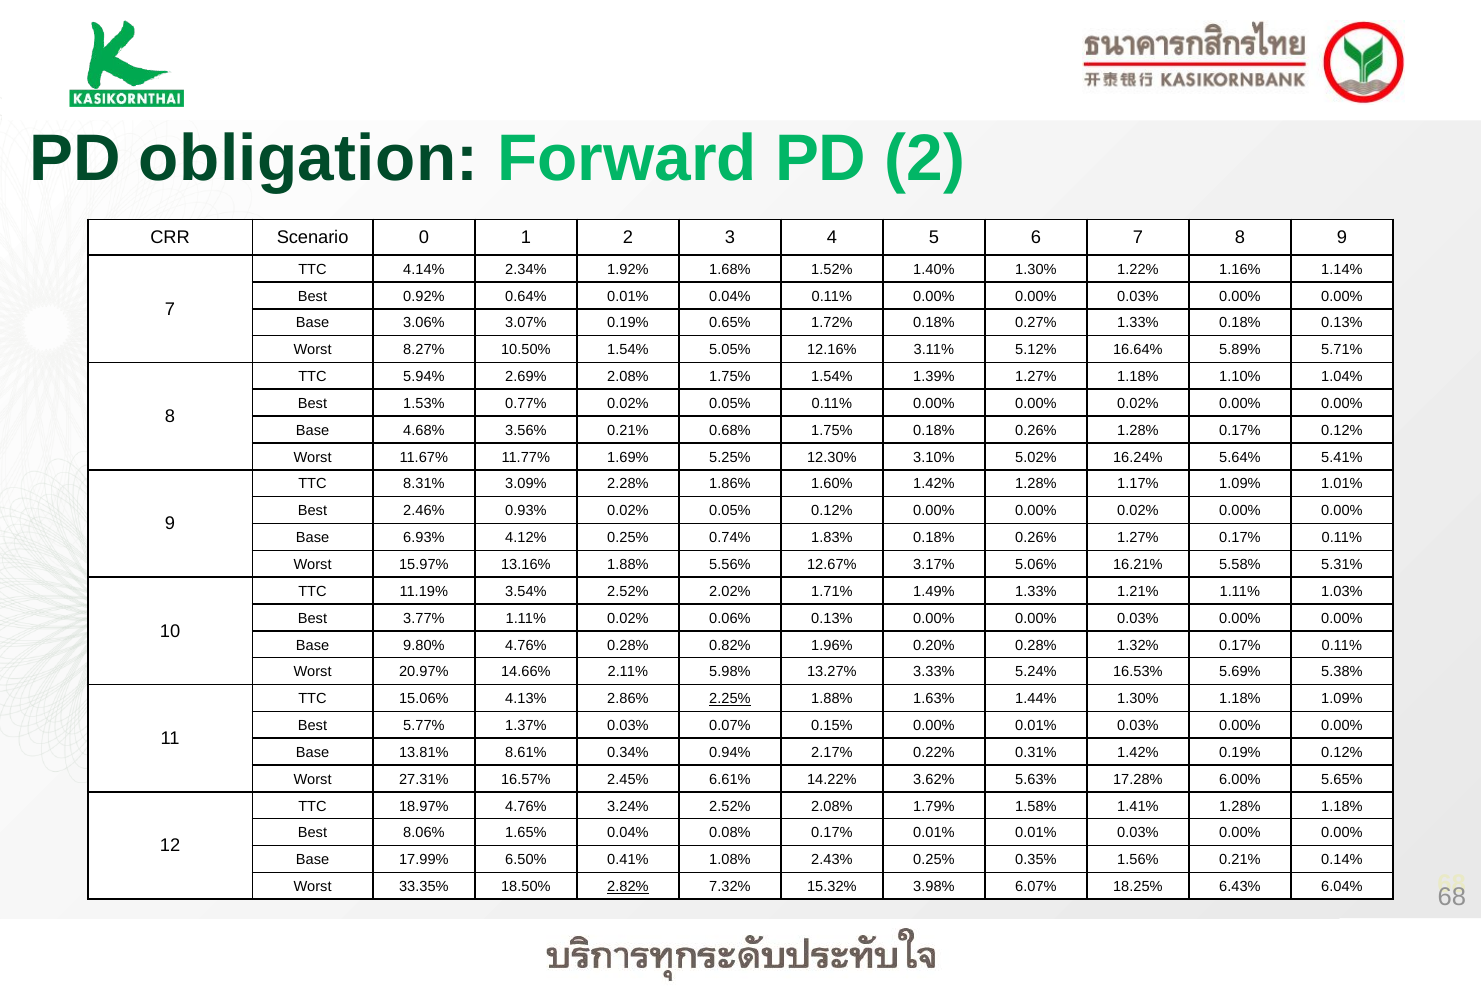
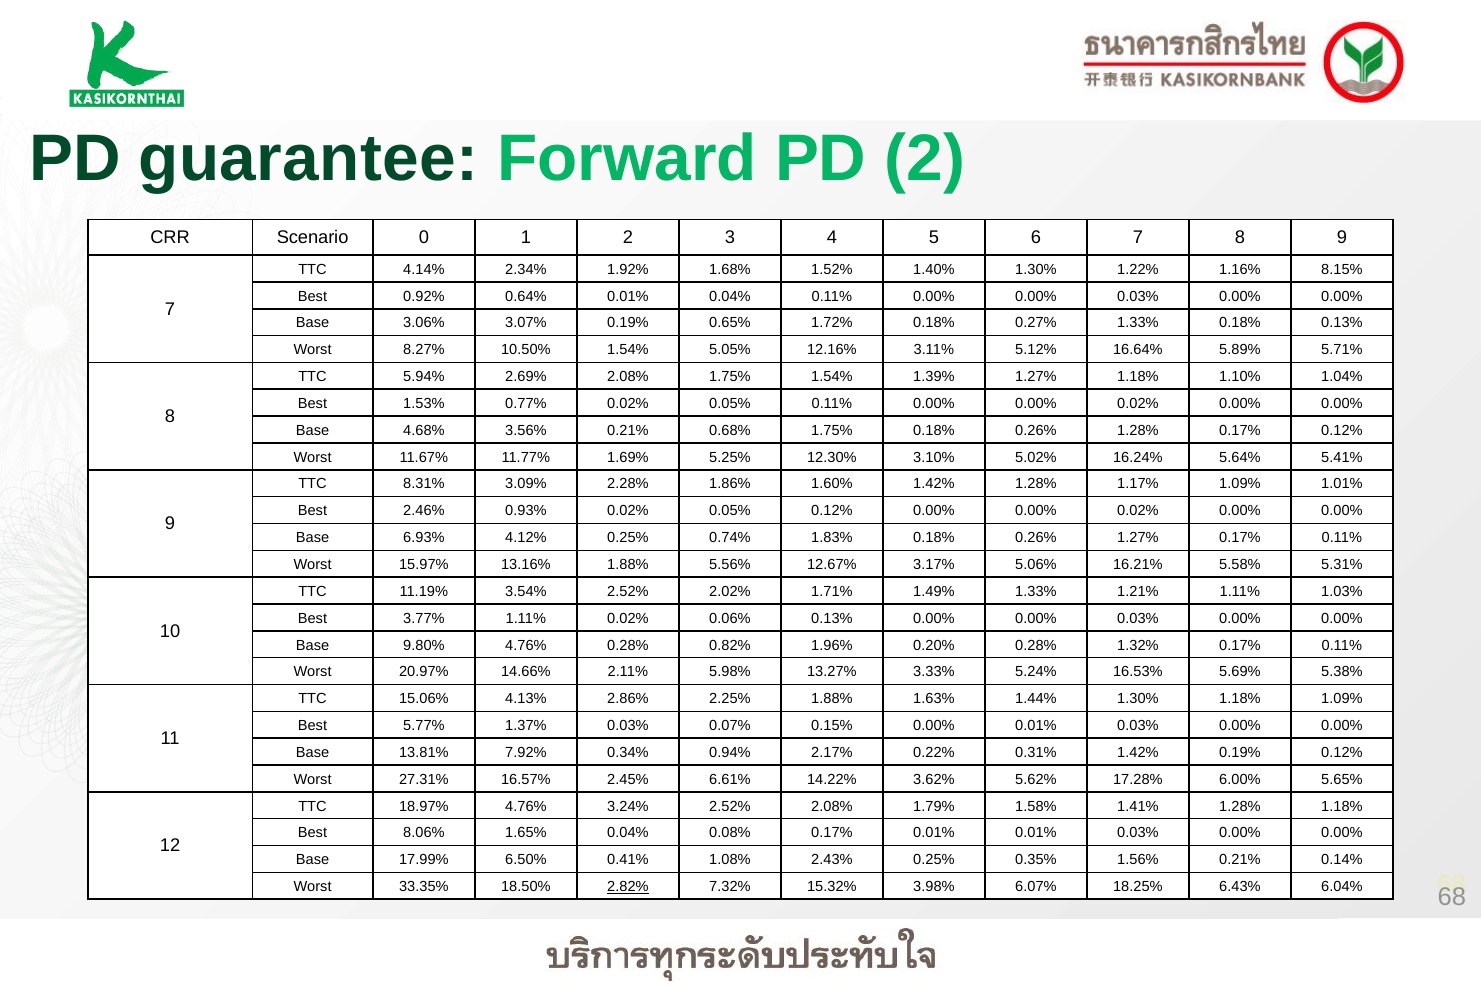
obligation: obligation -> guarantee
1.14%: 1.14% -> 8.15%
2.25% underline: present -> none
8.61%: 8.61% -> 7.92%
5.63%: 5.63% -> 5.62%
